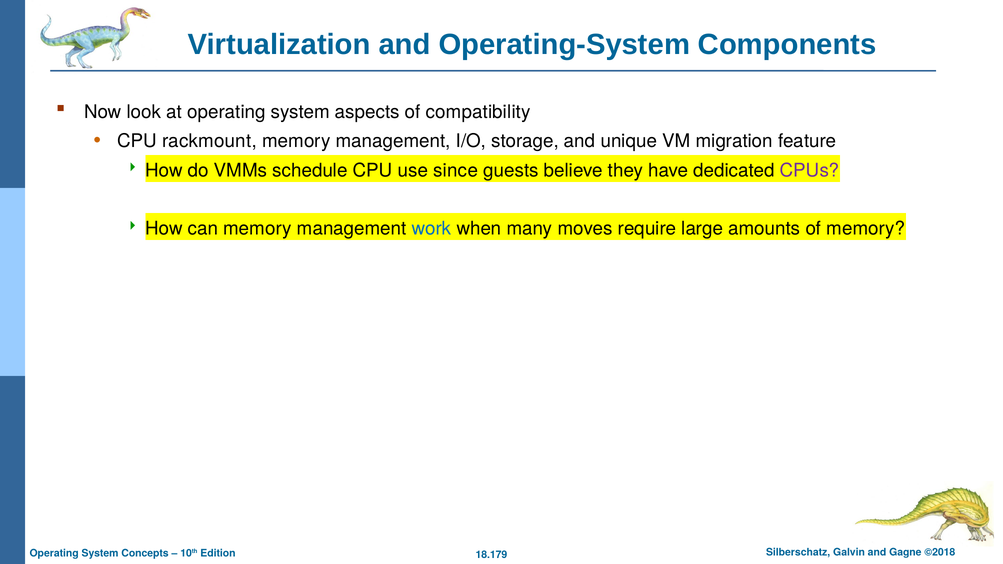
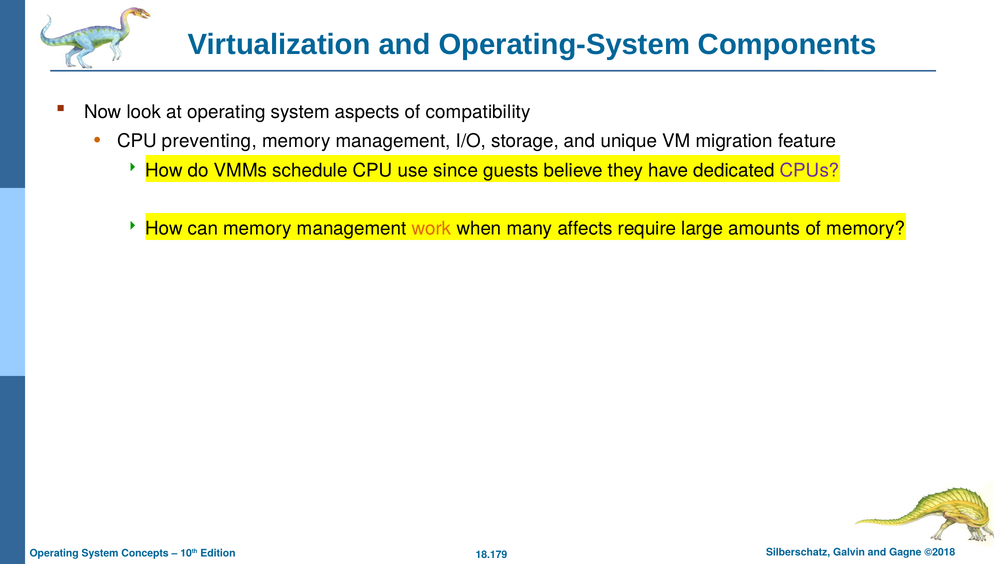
rackmount: rackmount -> preventing
work colour: blue -> orange
moves: moves -> affects
